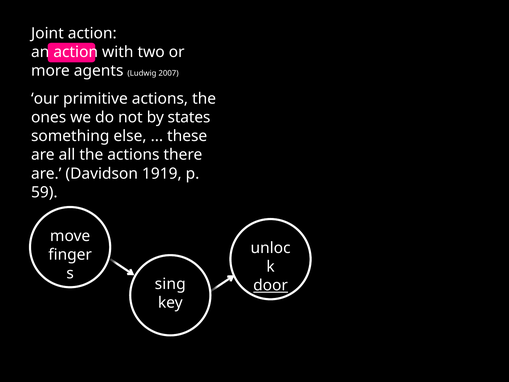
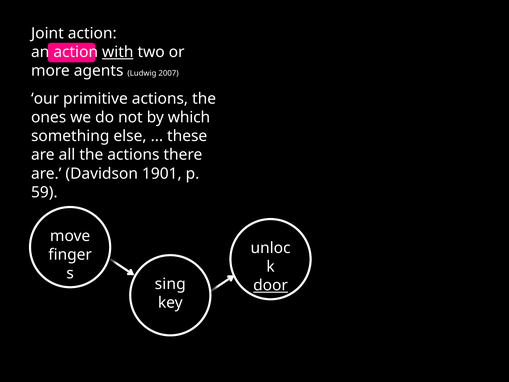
with underline: none -> present
states: states -> which
1919: 1919 -> 1901
